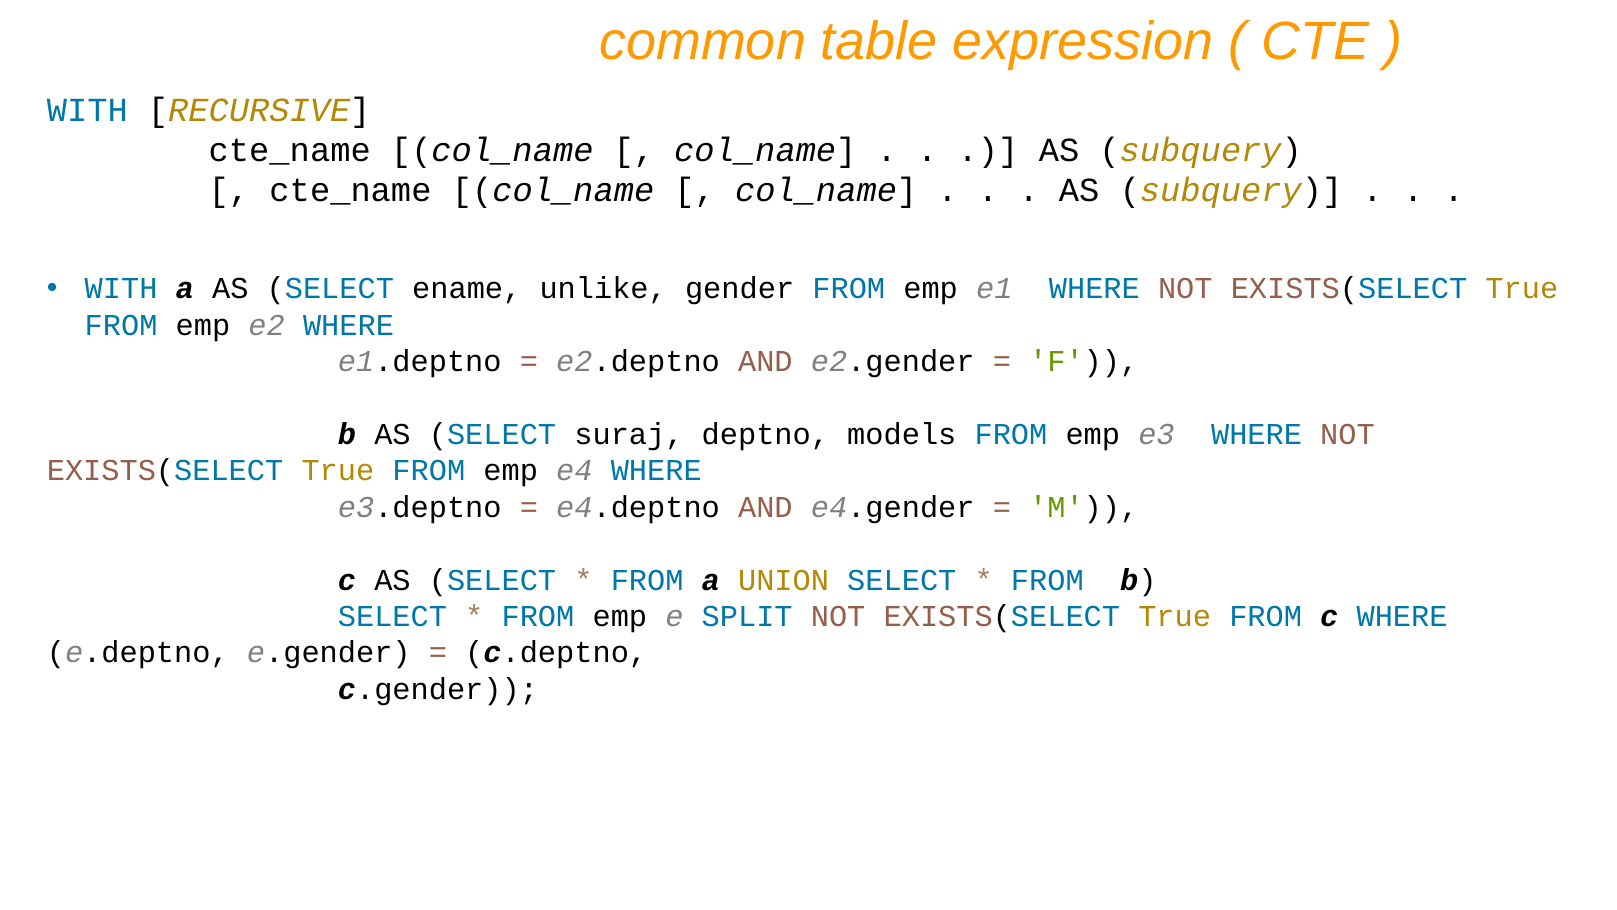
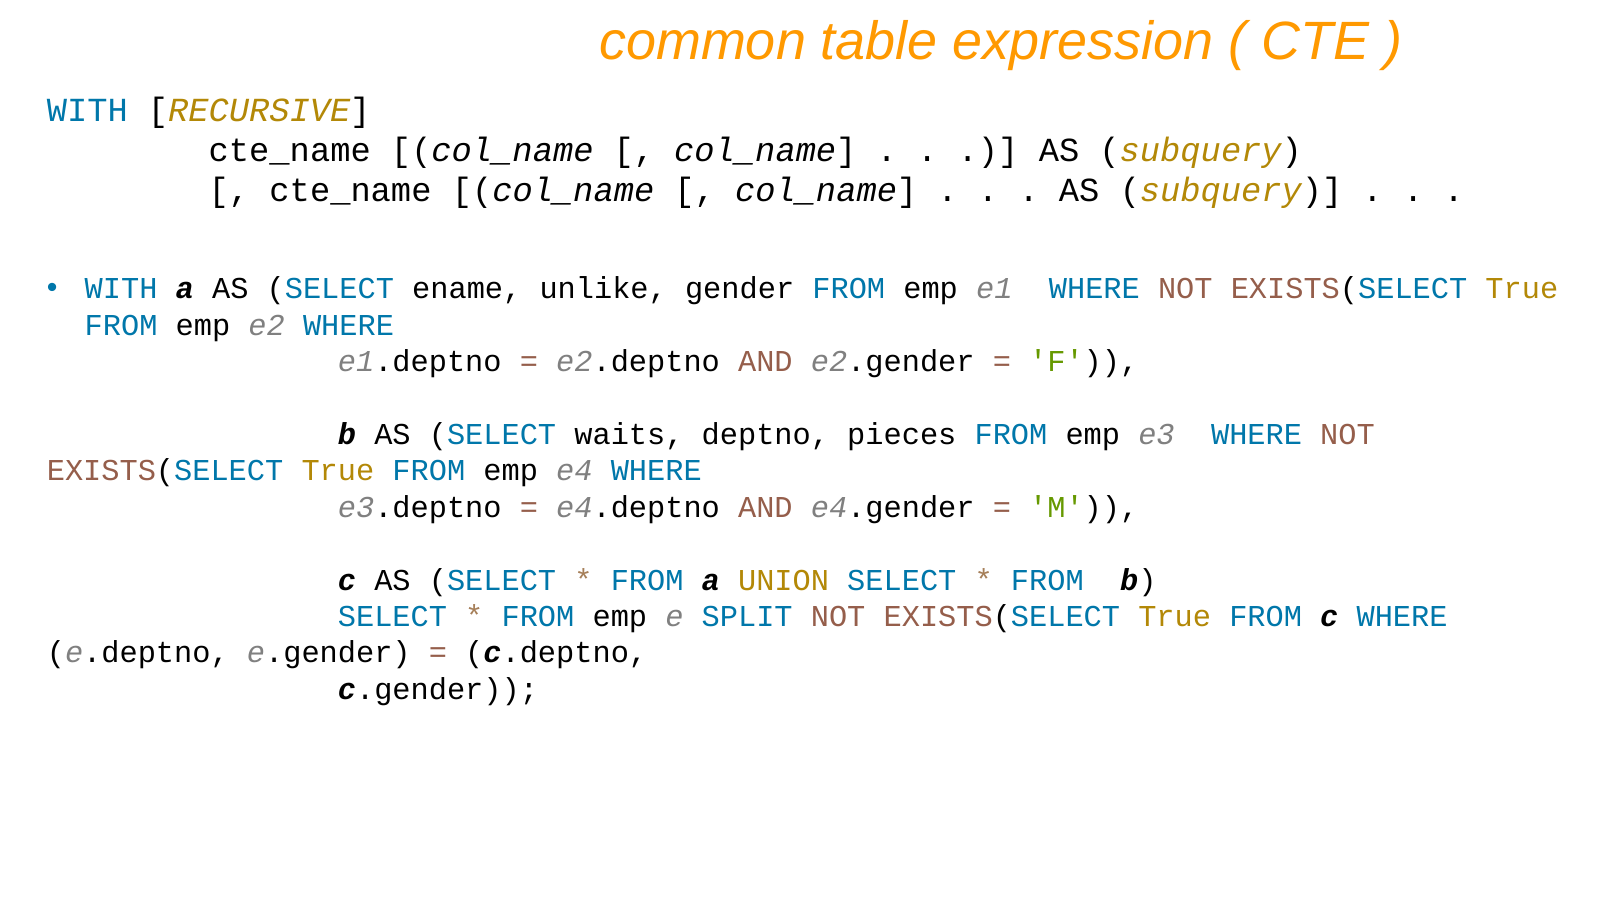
suraj: suraj -> waits
models: models -> pieces
